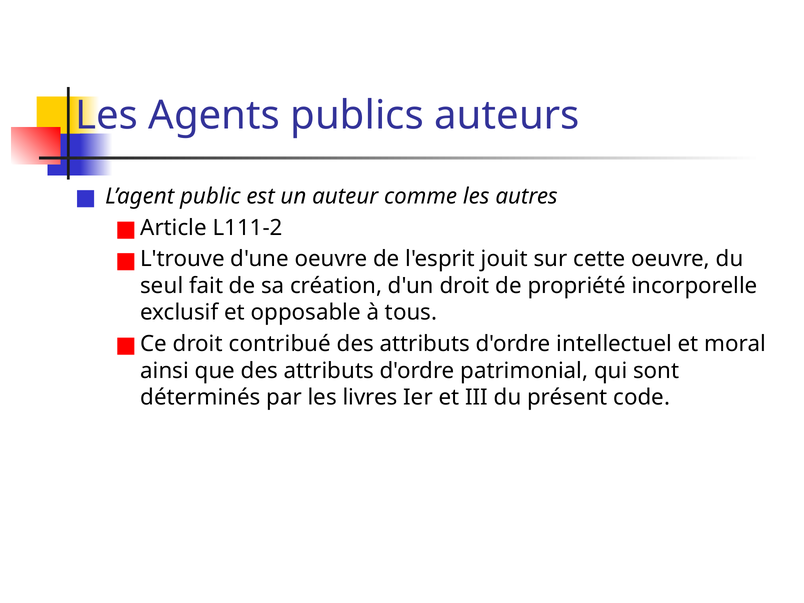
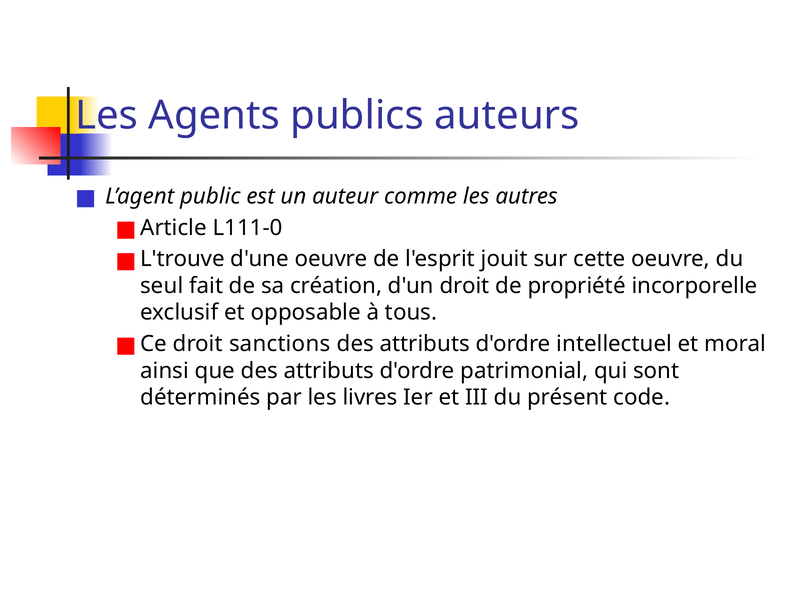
L111-2: L111-2 -> L111-0
contribué: contribué -> sanctions
